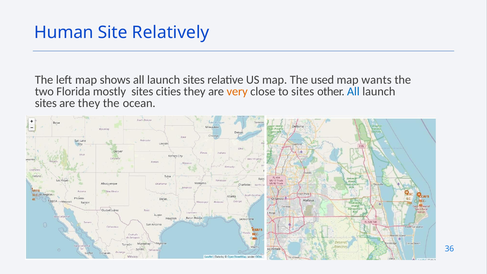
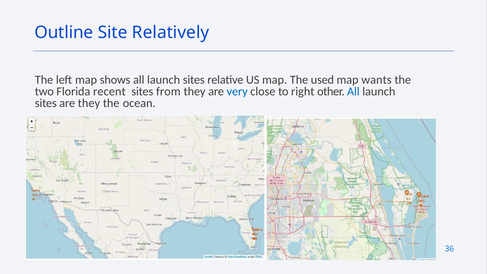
Human: Human -> Outline
mostly: mostly -> recent
cities: cities -> from
very colour: orange -> blue
to sites: sites -> right
